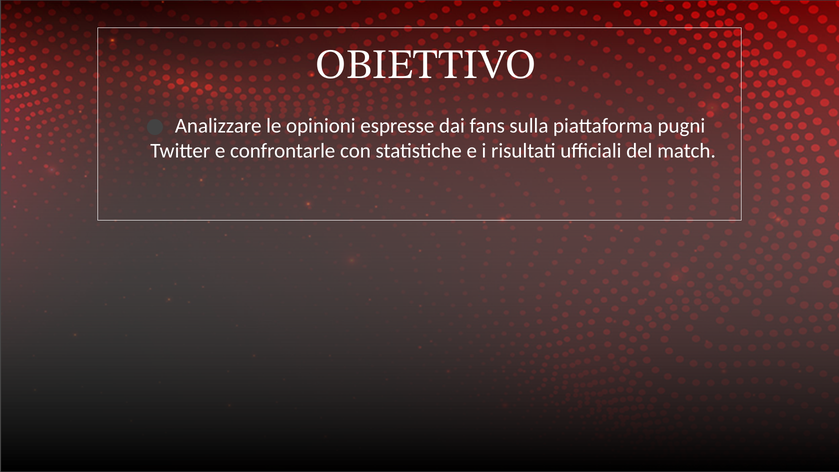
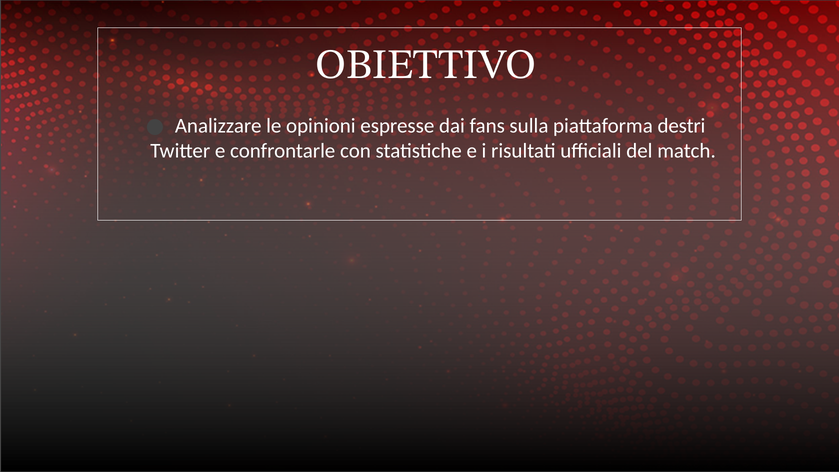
pugni: pugni -> destri
